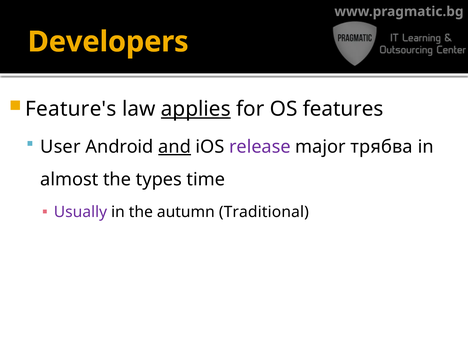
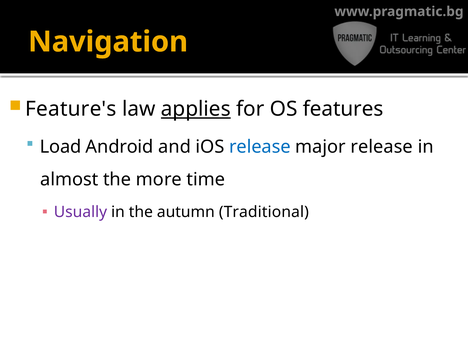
Developers: Developers -> Navigation
User: User -> Load
and underline: present -> none
release at (260, 147) colour: purple -> blue
major трябва: трябва -> release
types: types -> more
